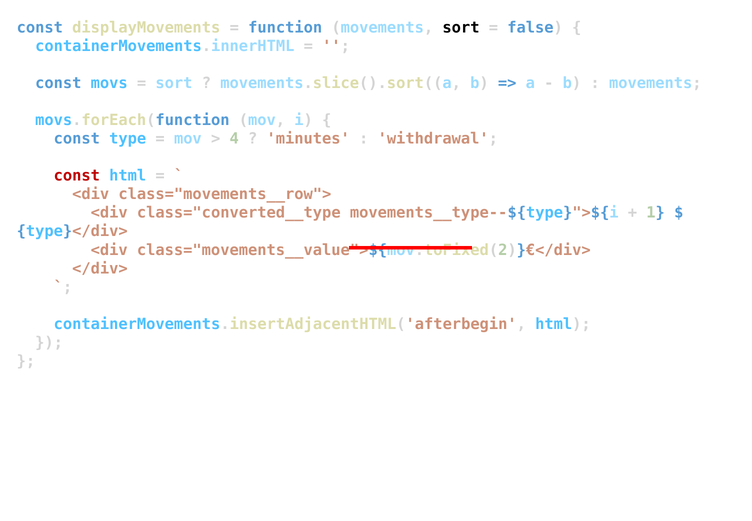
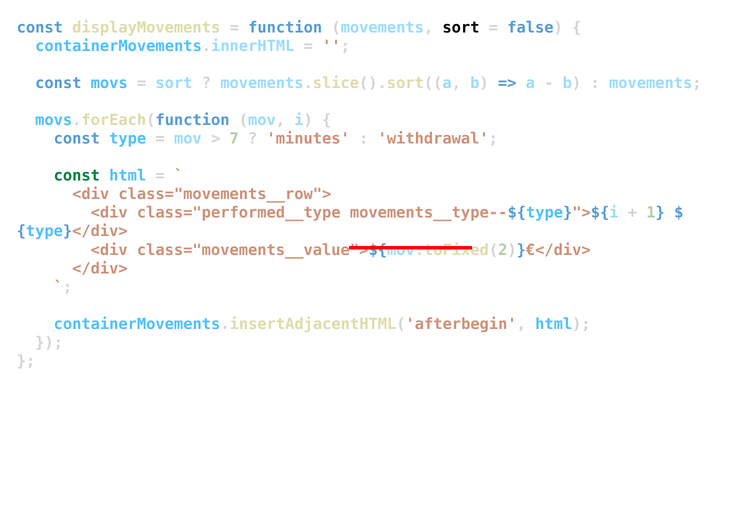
4: 4 -> 7
const at (77, 176) colour: red -> green
class="converted__type: class="converted__type -> class="performed__type
